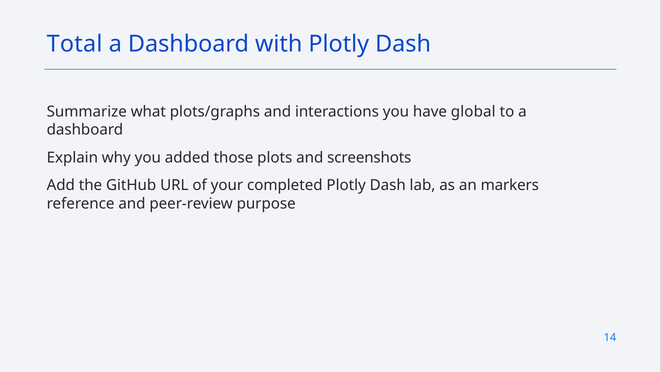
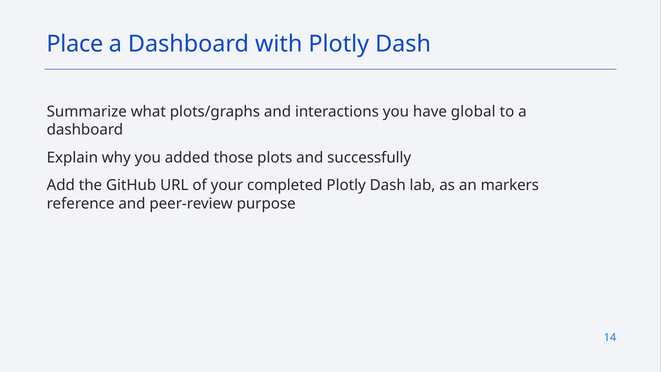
Total: Total -> Place
screenshots: screenshots -> successfully
